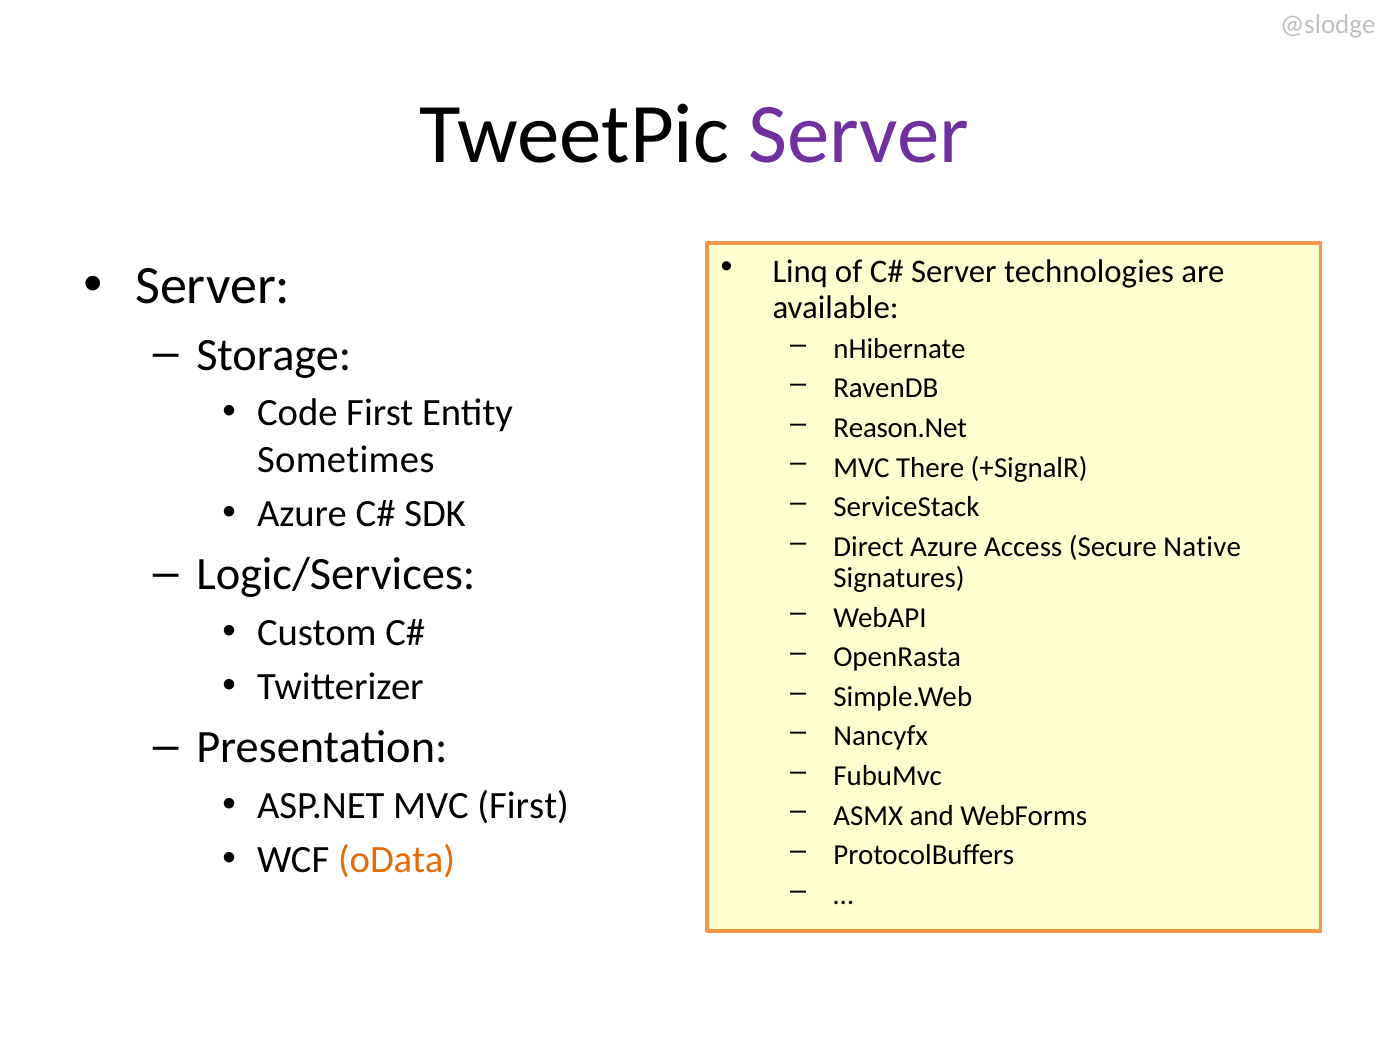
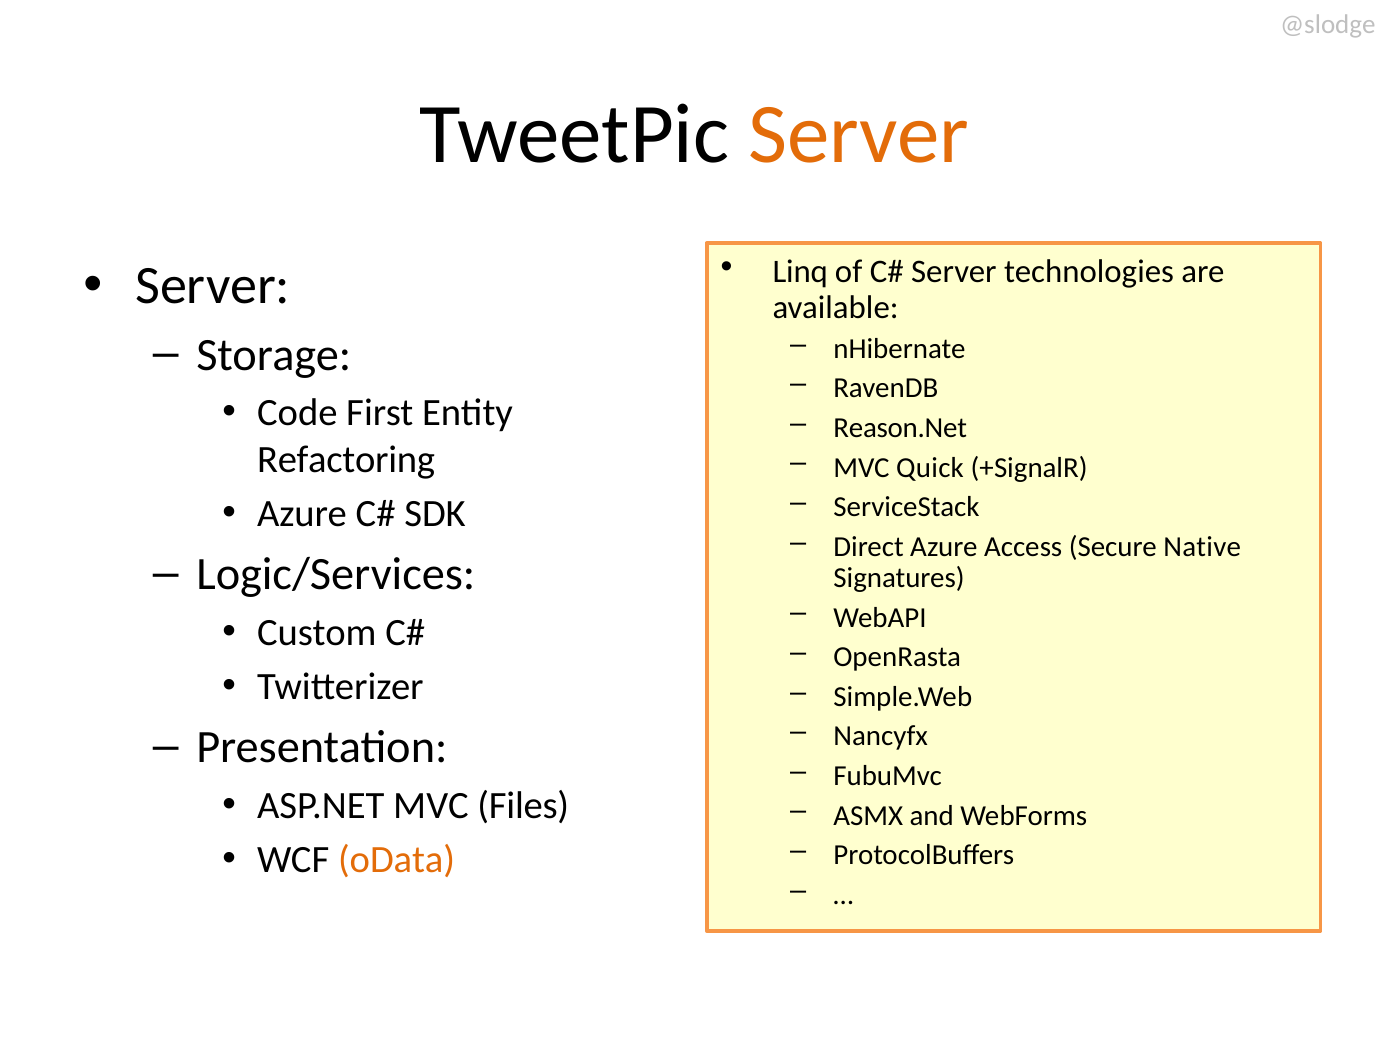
Server at (859, 135) colour: purple -> orange
Sometimes: Sometimes -> Refactoring
There: There -> Quick
MVC First: First -> Files
